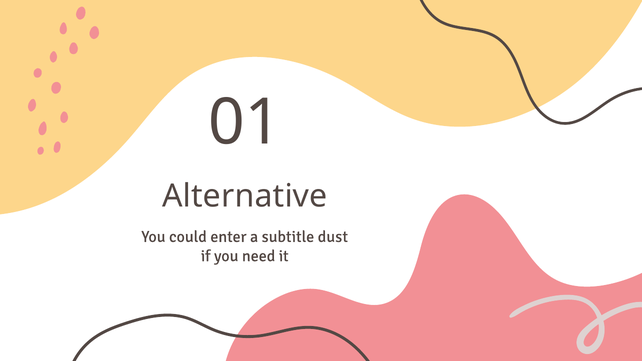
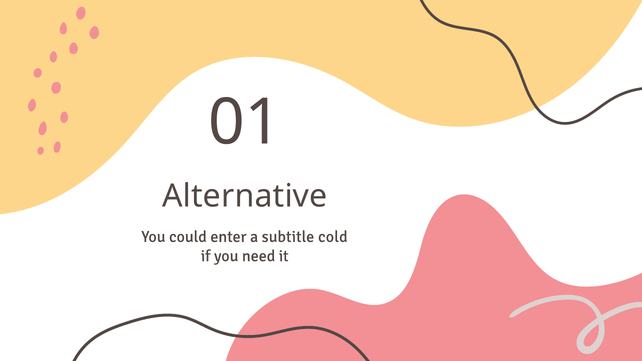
dust: dust -> cold
